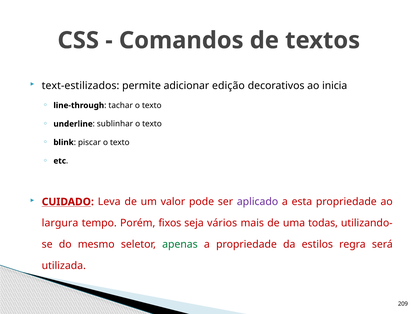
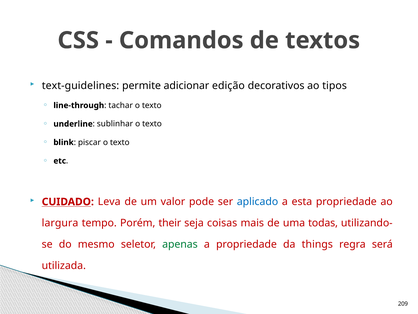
text-estilizados: text-estilizados -> text-guidelines
inicia: inicia -> tipos
aplicado colour: purple -> blue
fixos: fixos -> their
vários: vários -> coisas
estilos: estilos -> things
